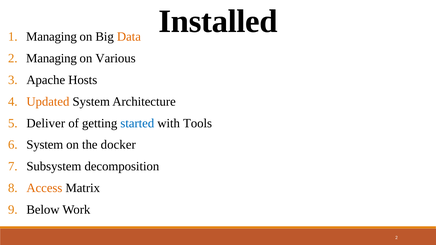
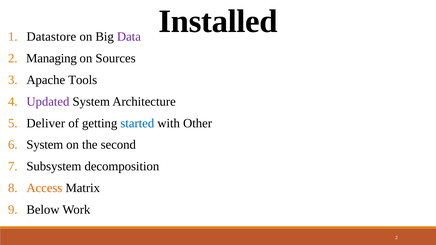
Managing at (51, 37): Managing -> Datastore
Data colour: orange -> purple
Various: Various -> Sources
Hosts: Hosts -> Tools
Updated colour: orange -> purple
Tools: Tools -> Other
docker: docker -> second
